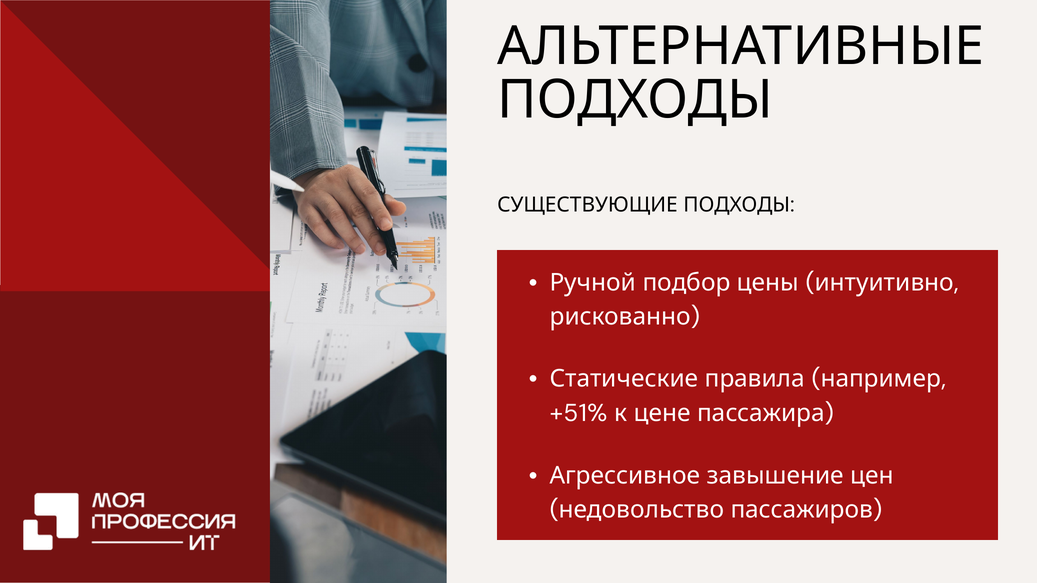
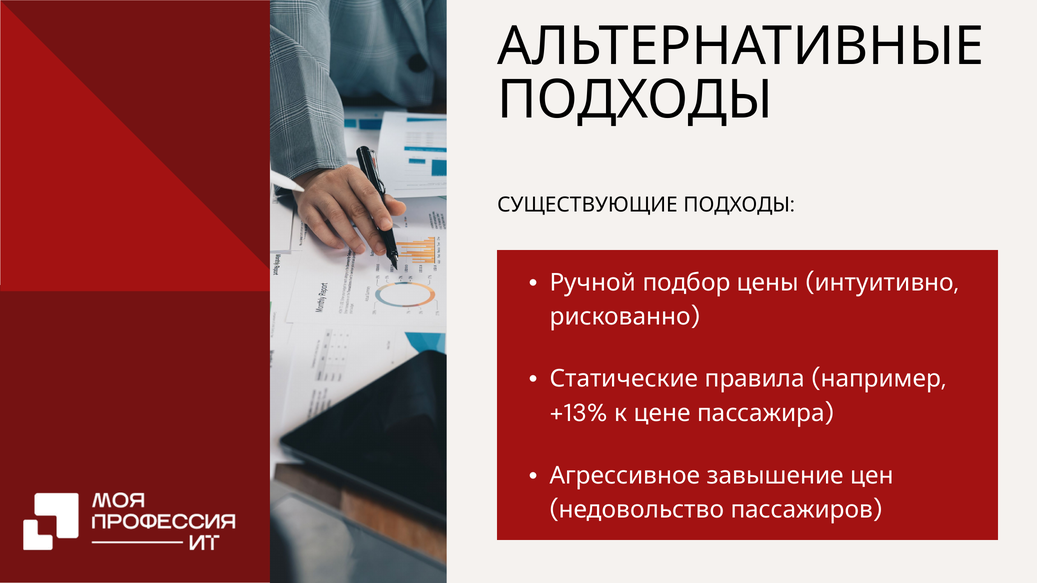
+51%: +51% -> +13%
